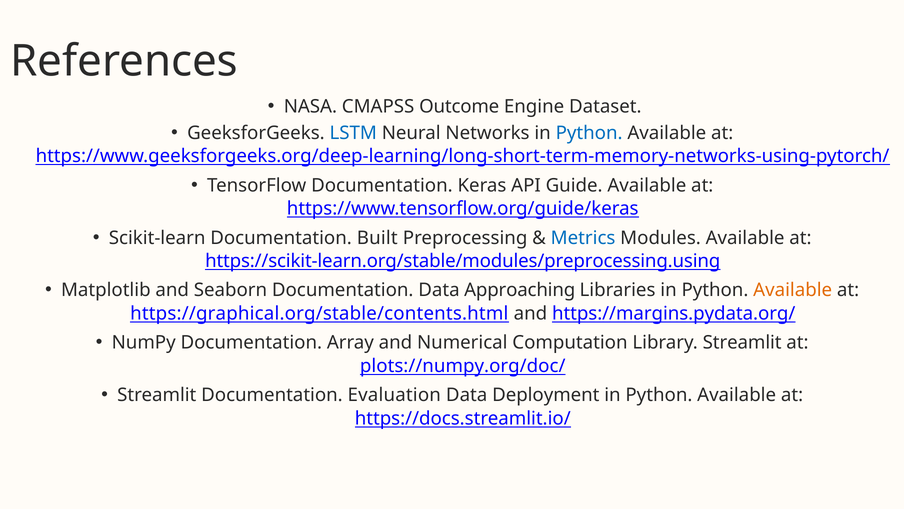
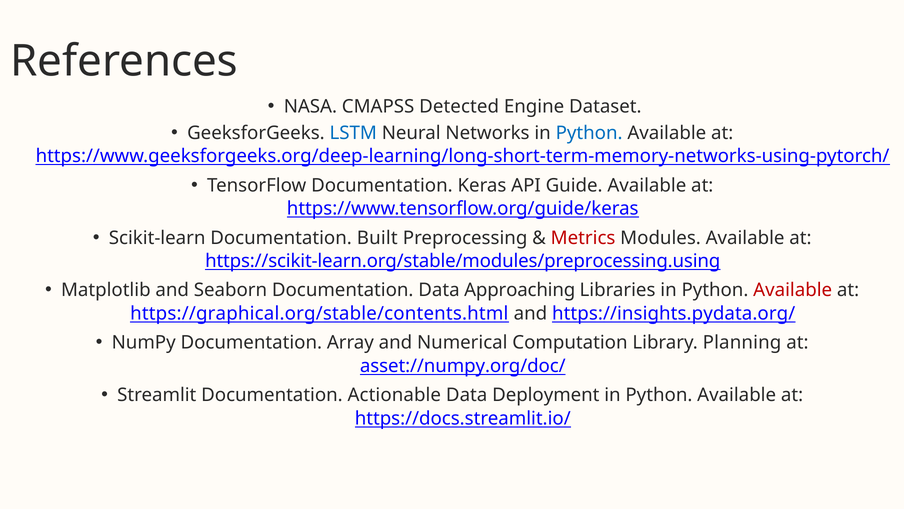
Outcome: Outcome -> Detected
Metrics colour: blue -> red
Available at (793, 290) colour: orange -> red
https://margins.pydata.org/: https://margins.pydata.org/ -> https://insights.pydata.org/
Library Streamlit: Streamlit -> Planning
plots://numpy.org/doc/: plots://numpy.org/doc/ -> asset://numpy.org/doc/
Evaluation: Evaluation -> Actionable
